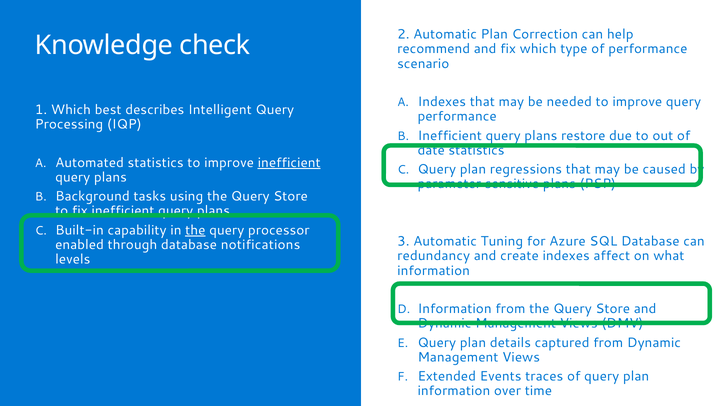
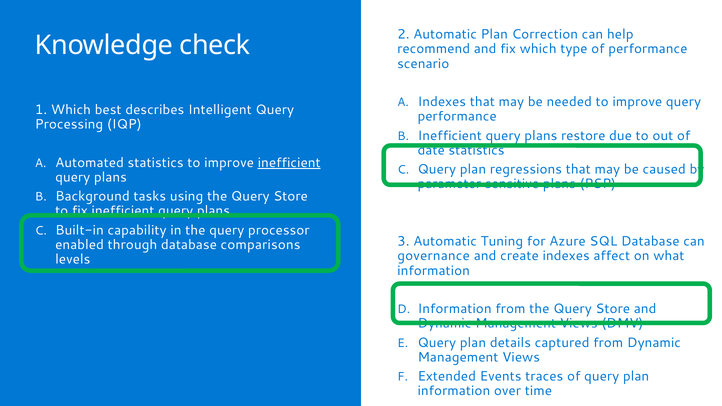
the at (195, 230) underline: present -> none
notifications: notifications -> comparisons
redundancy: redundancy -> governance
